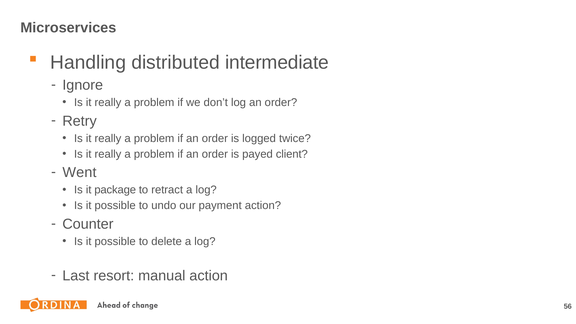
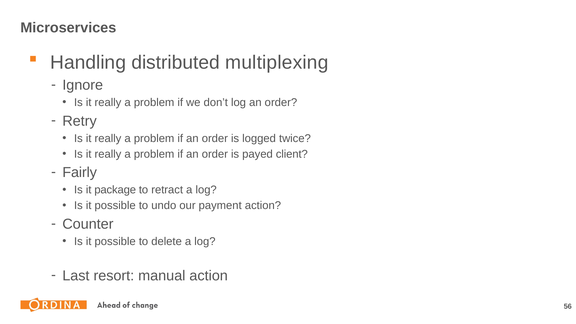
intermediate: intermediate -> multiplexing
Went: Went -> Fairly
